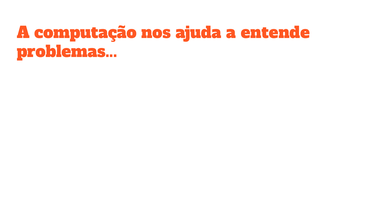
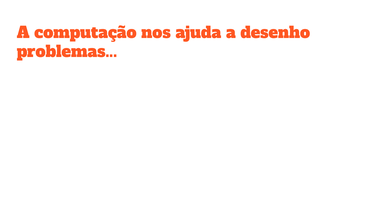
entende: entende -> desenho
